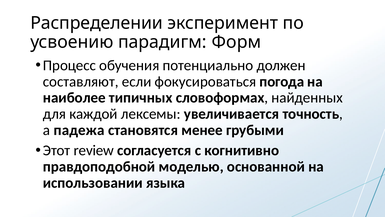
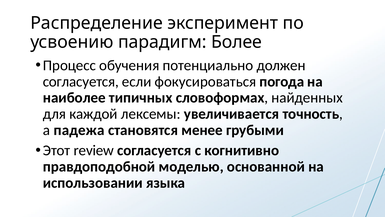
Распределении: Распределении -> Распределение
Форм: Форм -> Более
составляют at (81, 81): составляют -> согласуется
